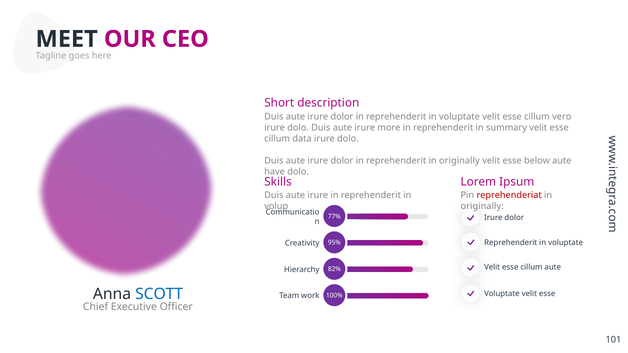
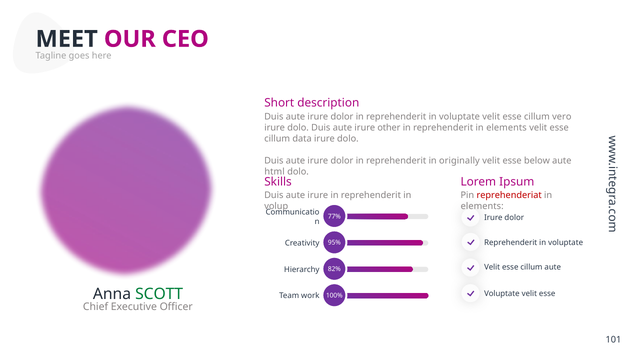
more: more -> other
reprehenderit in summary: summary -> elements
have: have -> html
originally at (482, 206): originally -> elements
SCOTT colour: blue -> green
